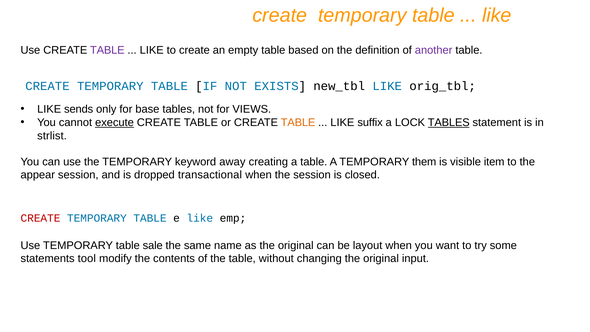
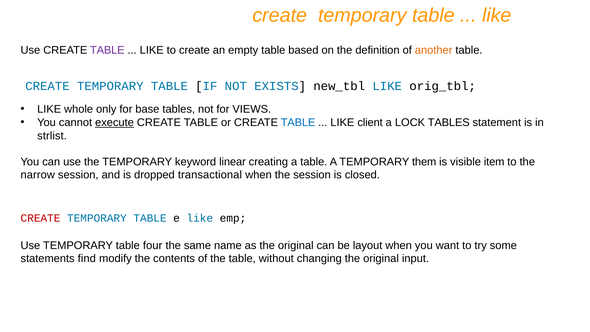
another colour: purple -> orange
sends: sends -> whole
TABLE at (298, 122) colour: orange -> blue
suffix: suffix -> client
TABLES at (449, 122) underline: present -> none
away: away -> linear
appear: appear -> narrow
sale: sale -> four
tool: tool -> find
